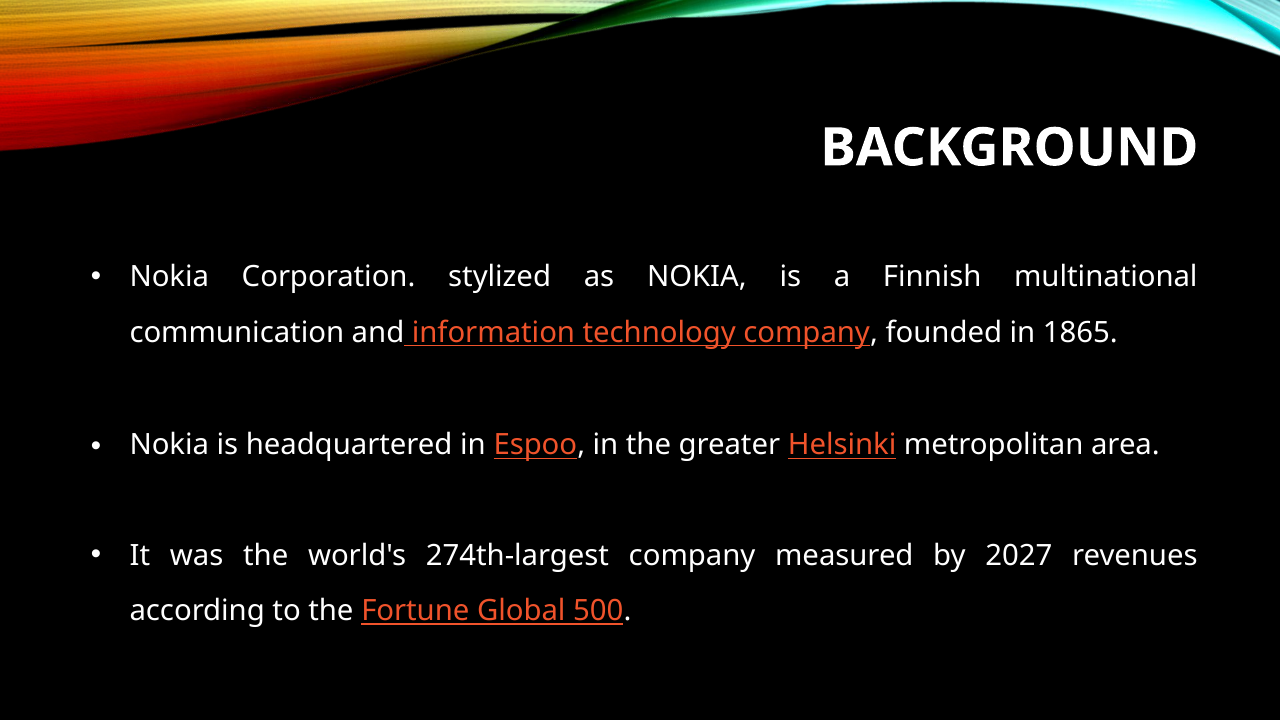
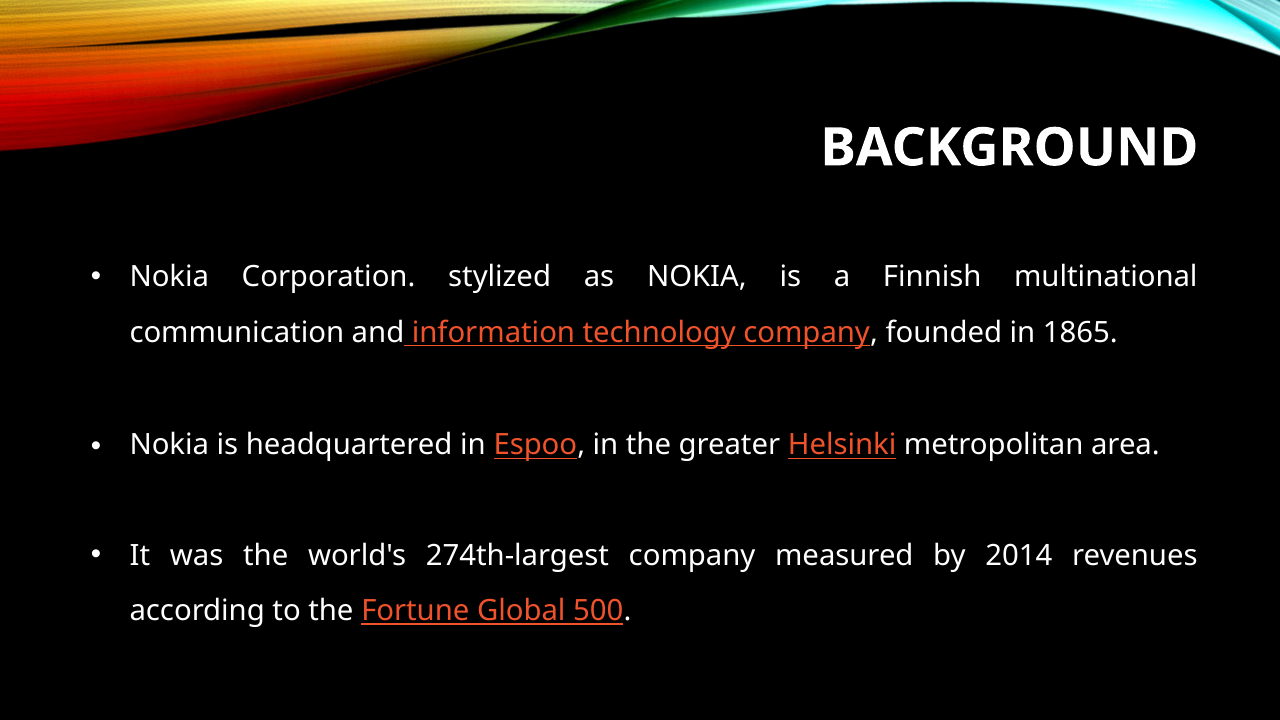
2027: 2027 -> 2014
